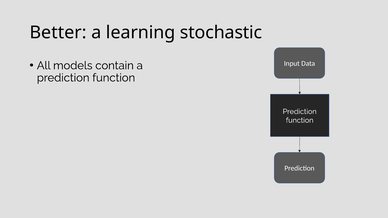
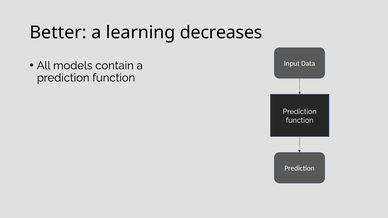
stochastic: stochastic -> decreases
